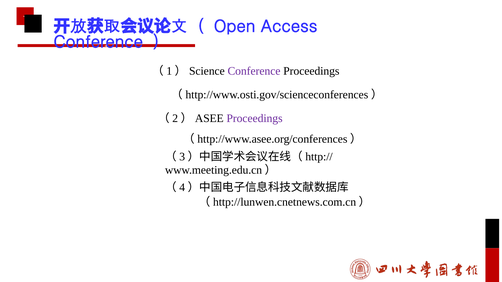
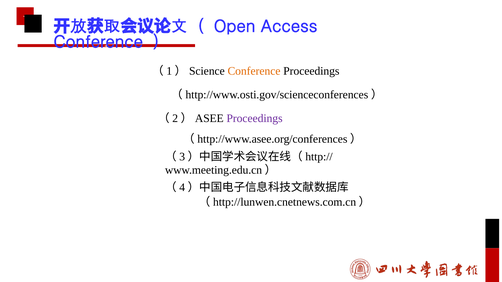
Conference at (254, 71) colour: purple -> orange
